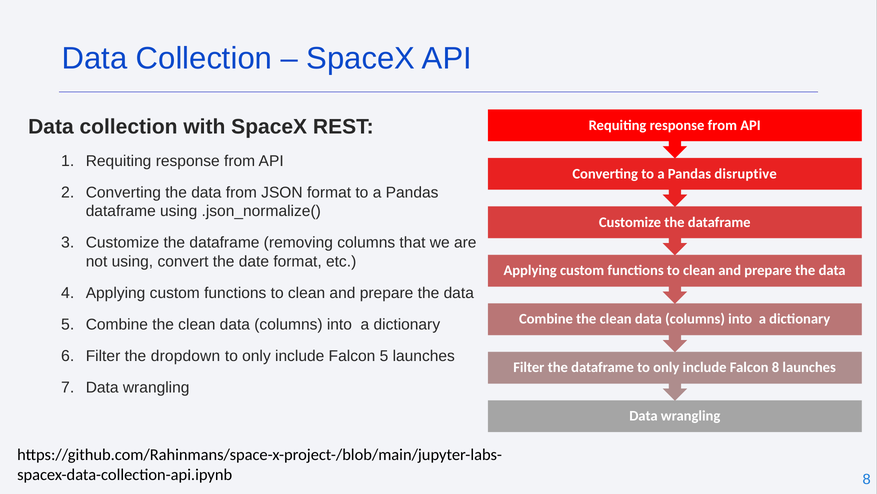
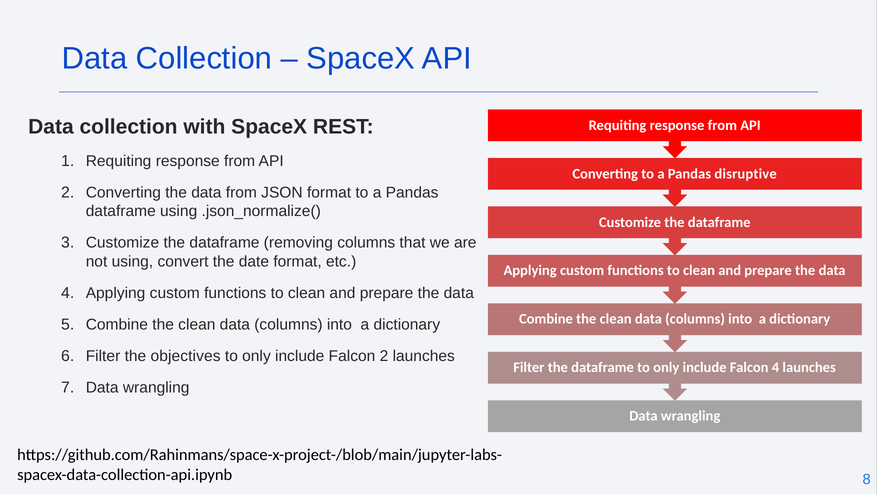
dropdown: dropdown -> objectives
Falcon 5: 5 -> 2
Falcon 8: 8 -> 4
